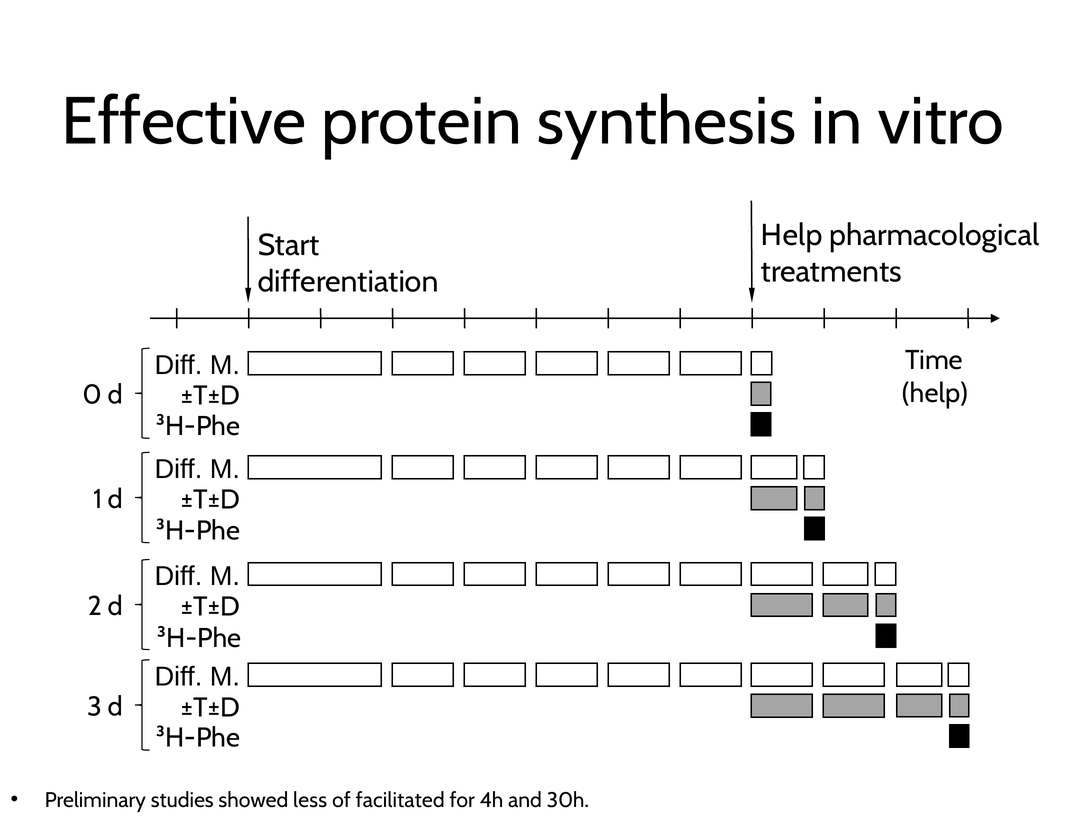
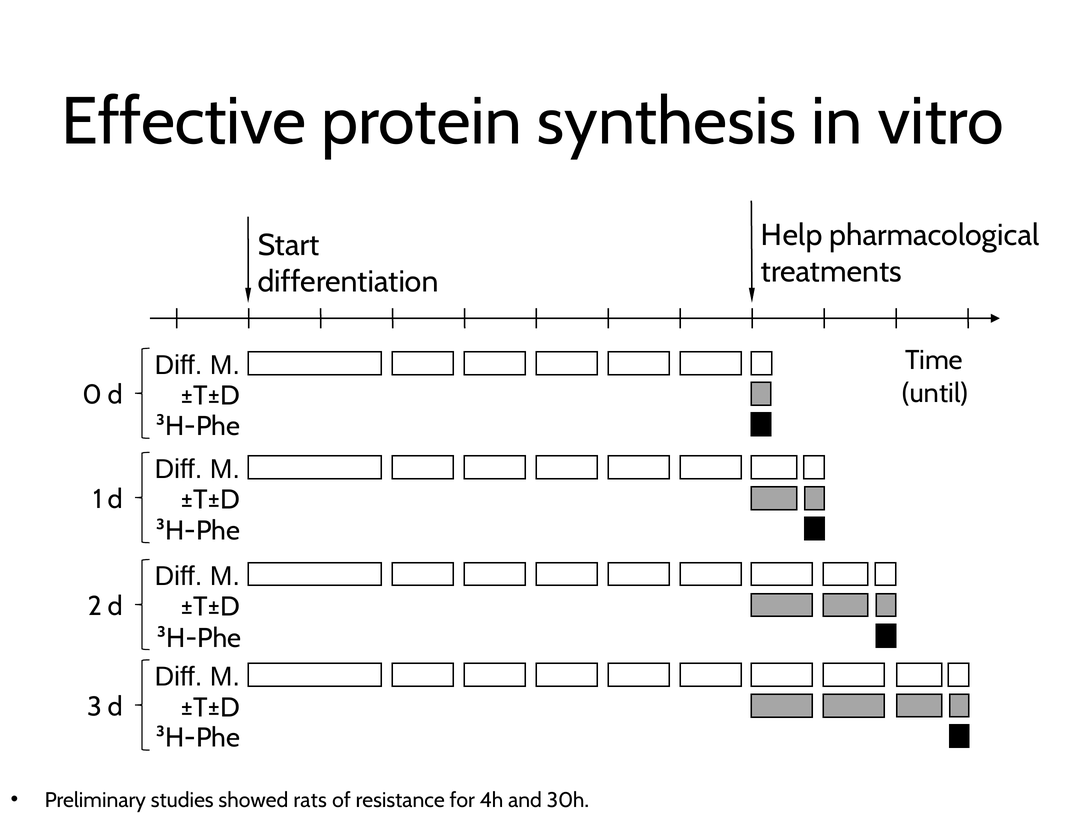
help at (935, 393): help -> until
less: less -> rats
facilitated: facilitated -> resistance
